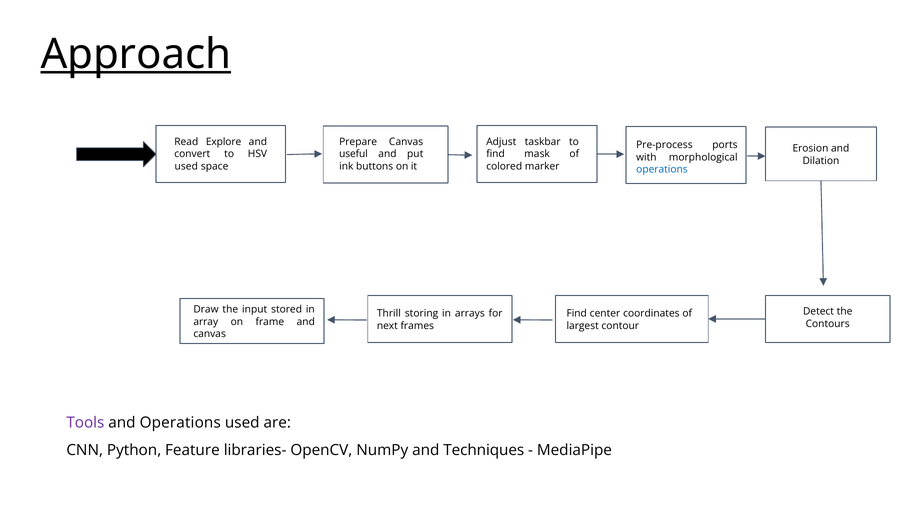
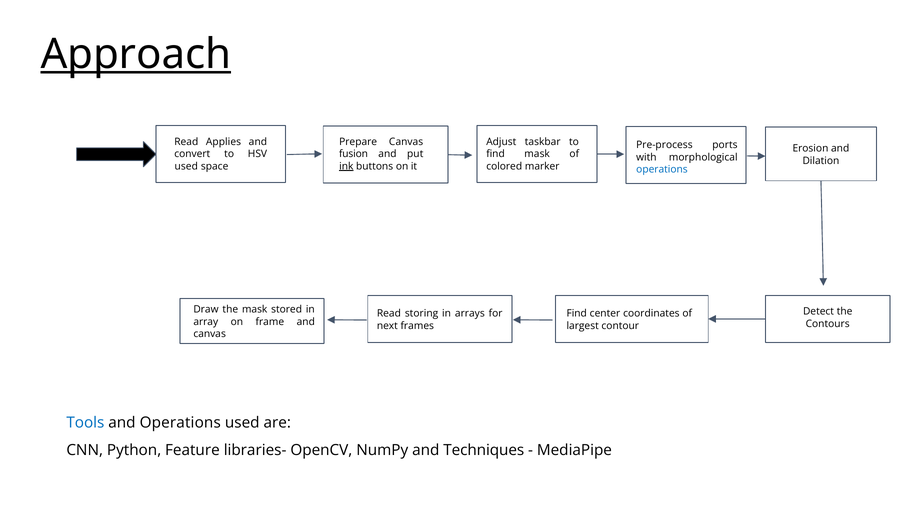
Explore: Explore -> Applies
useful: useful -> fusion
ink underline: none -> present
the input: input -> mask
Thrill at (389, 313): Thrill -> Read
Tools colour: purple -> blue
